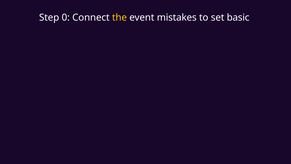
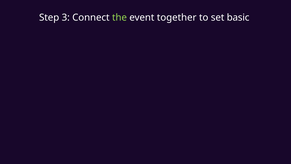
0: 0 -> 3
the colour: yellow -> light green
mistakes: mistakes -> together
